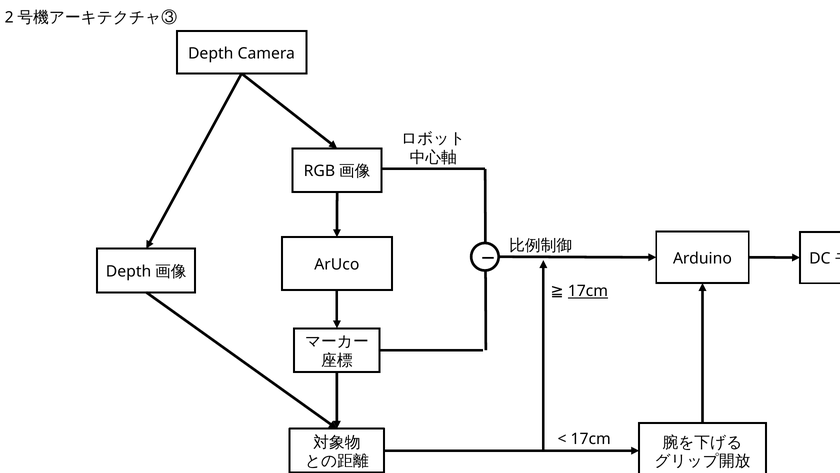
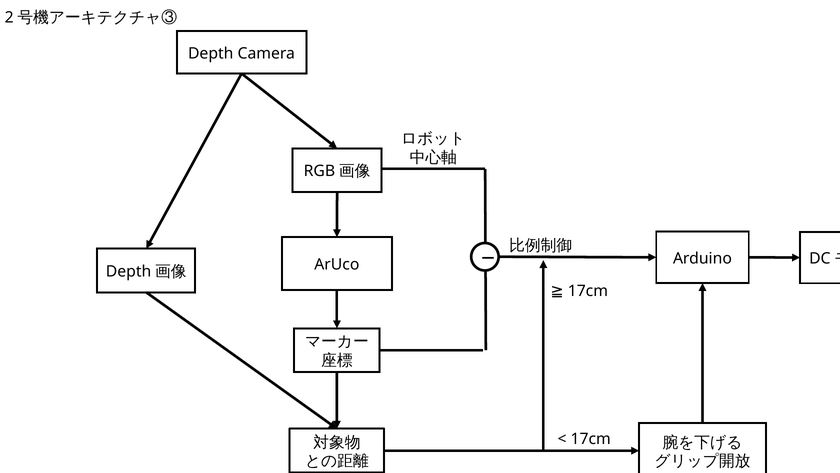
17cm at (588, 291) underline: present -> none
